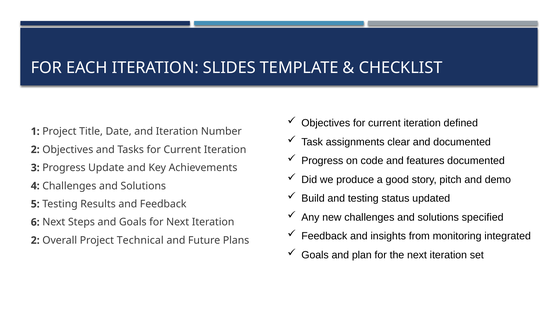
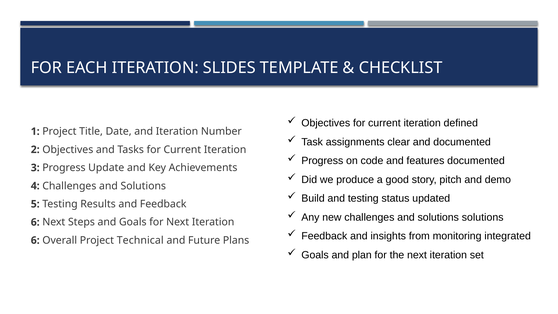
solutions specified: specified -> solutions
2 at (35, 240): 2 -> 6
